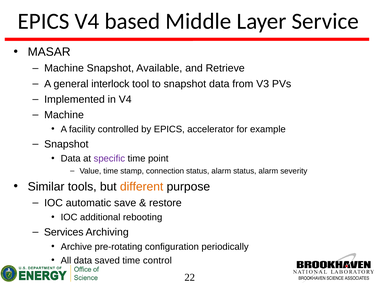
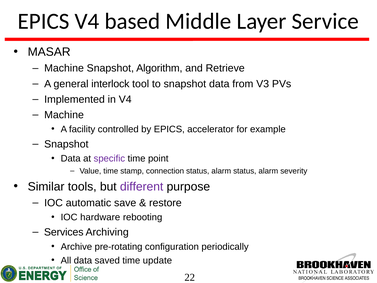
Available: Available -> Algorithm
different colour: orange -> purple
additional: additional -> hardware
control: control -> update
